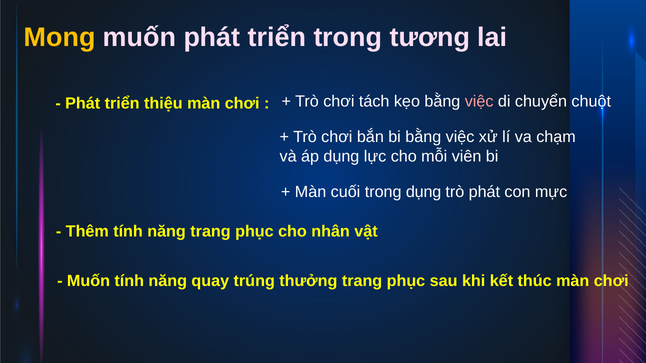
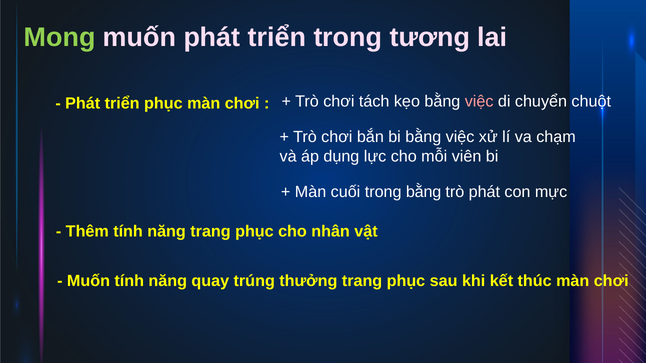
Mong colour: yellow -> light green
triển thiệu: thiệu -> phục
trong dụng: dụng -> bằng
